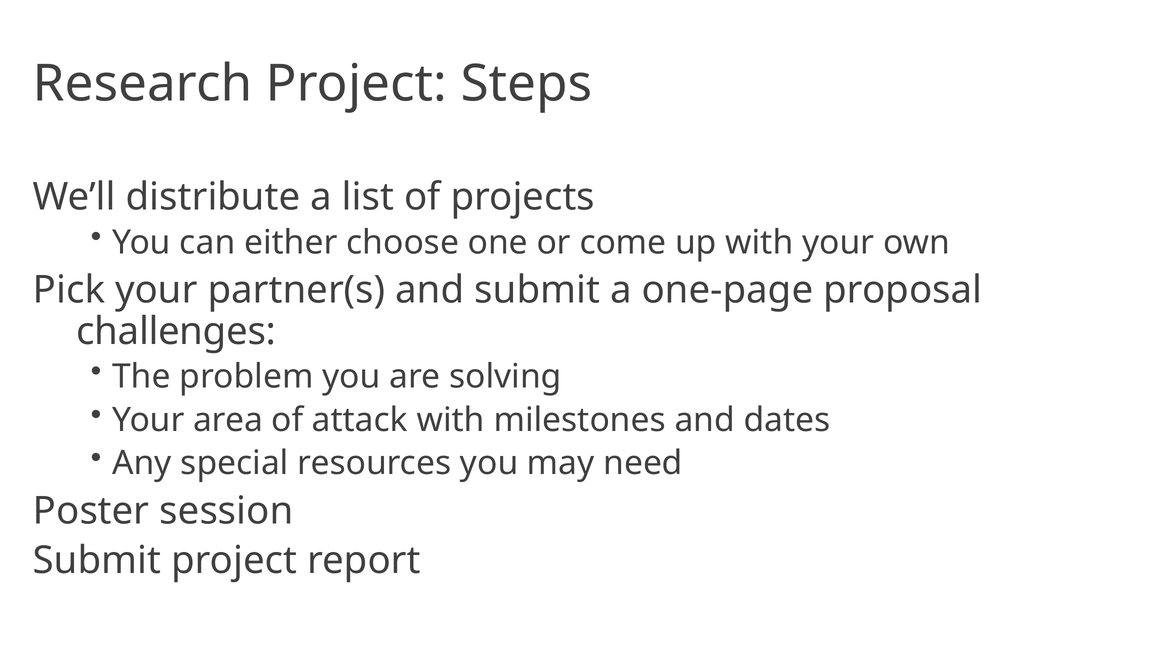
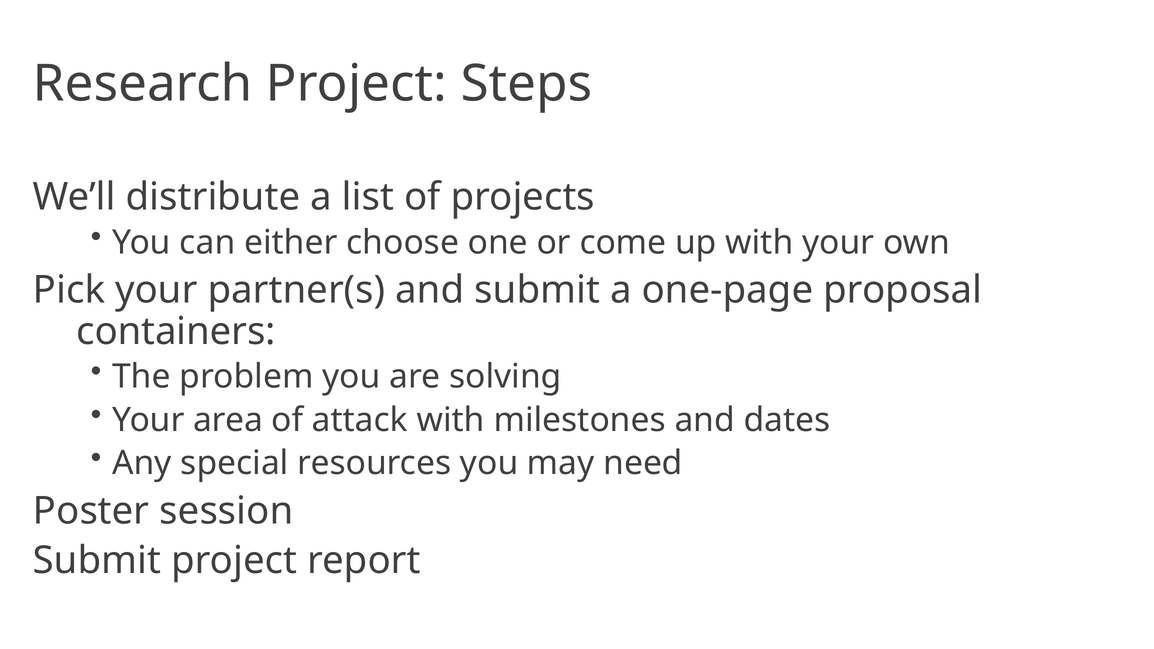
challenges: challenges -> containers
